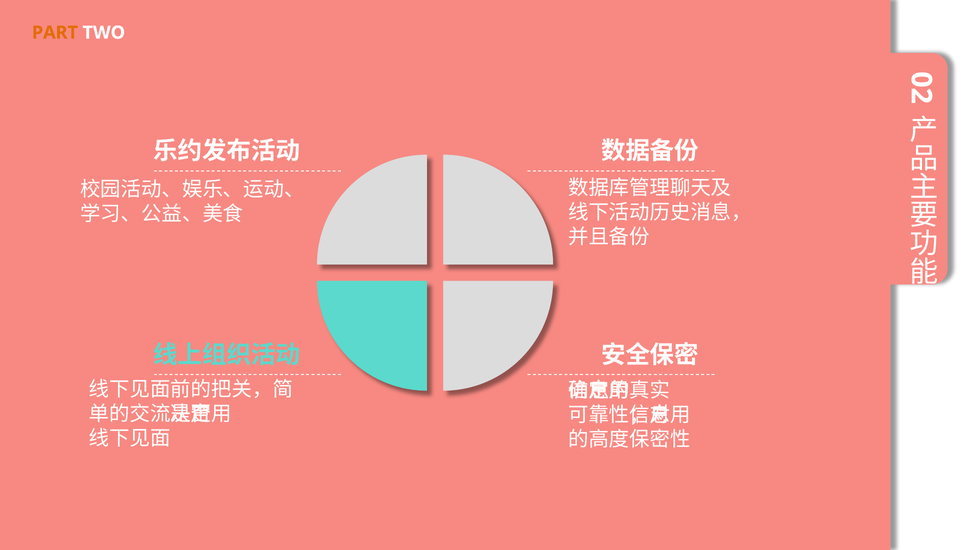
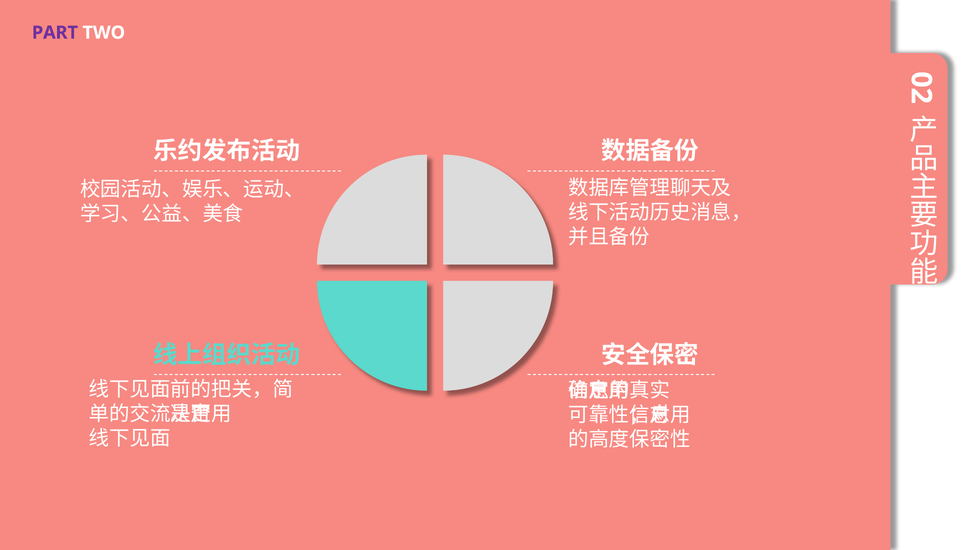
PART colour: orange -> purple
